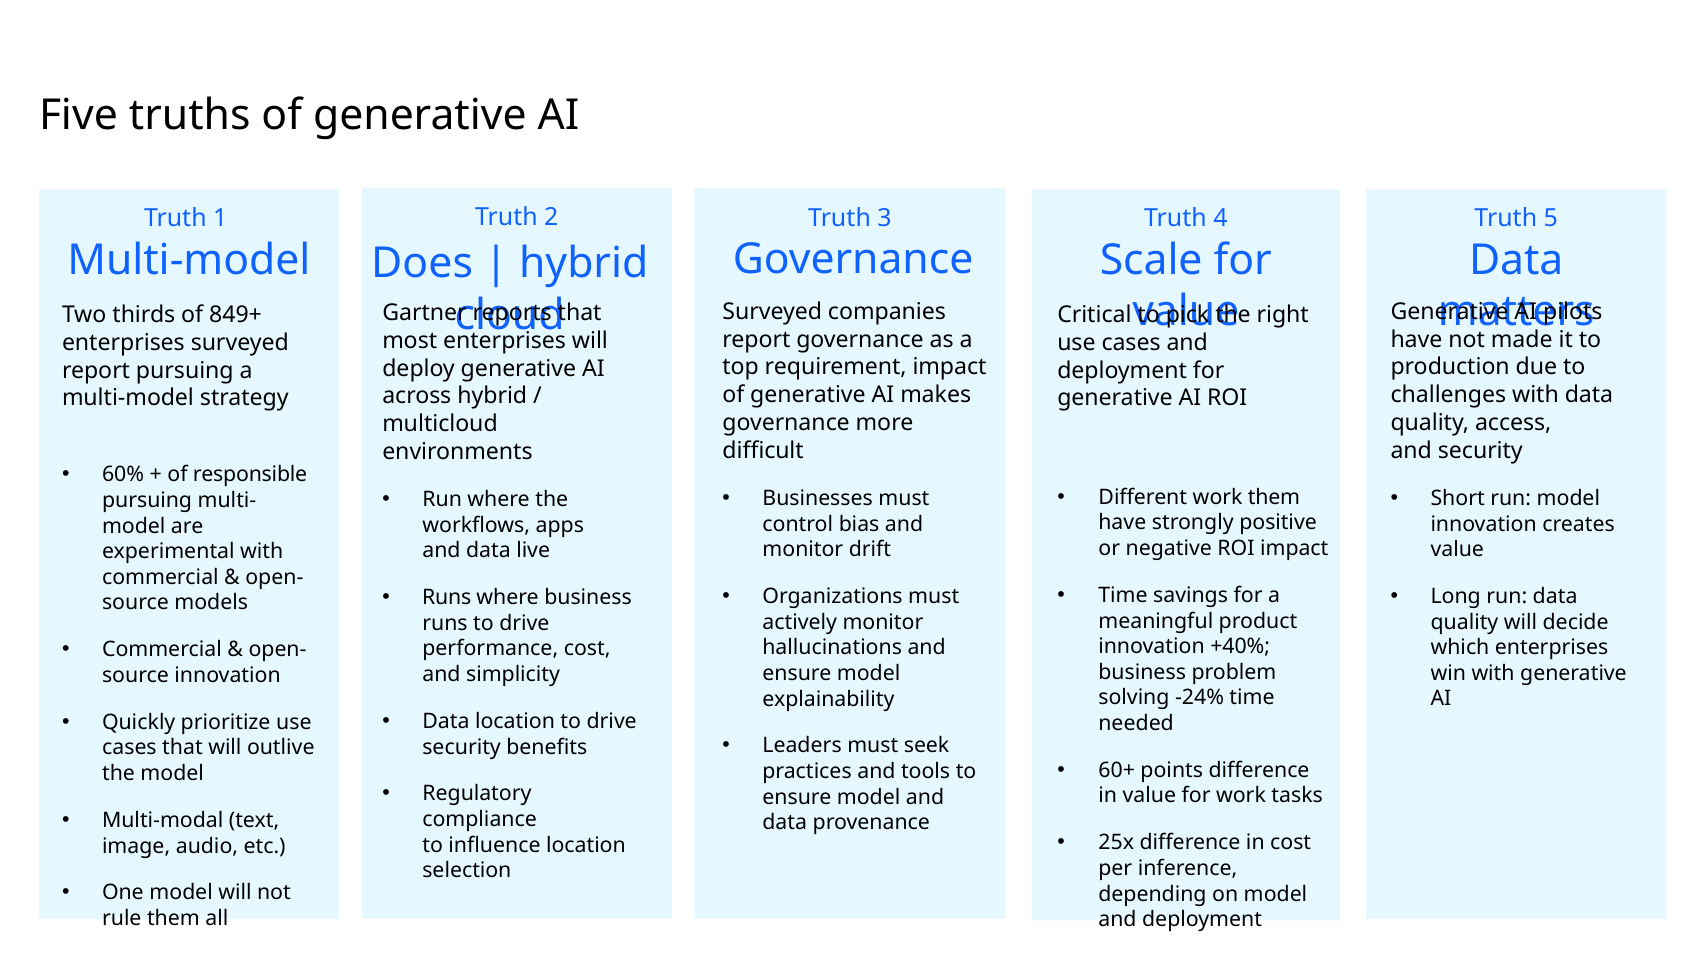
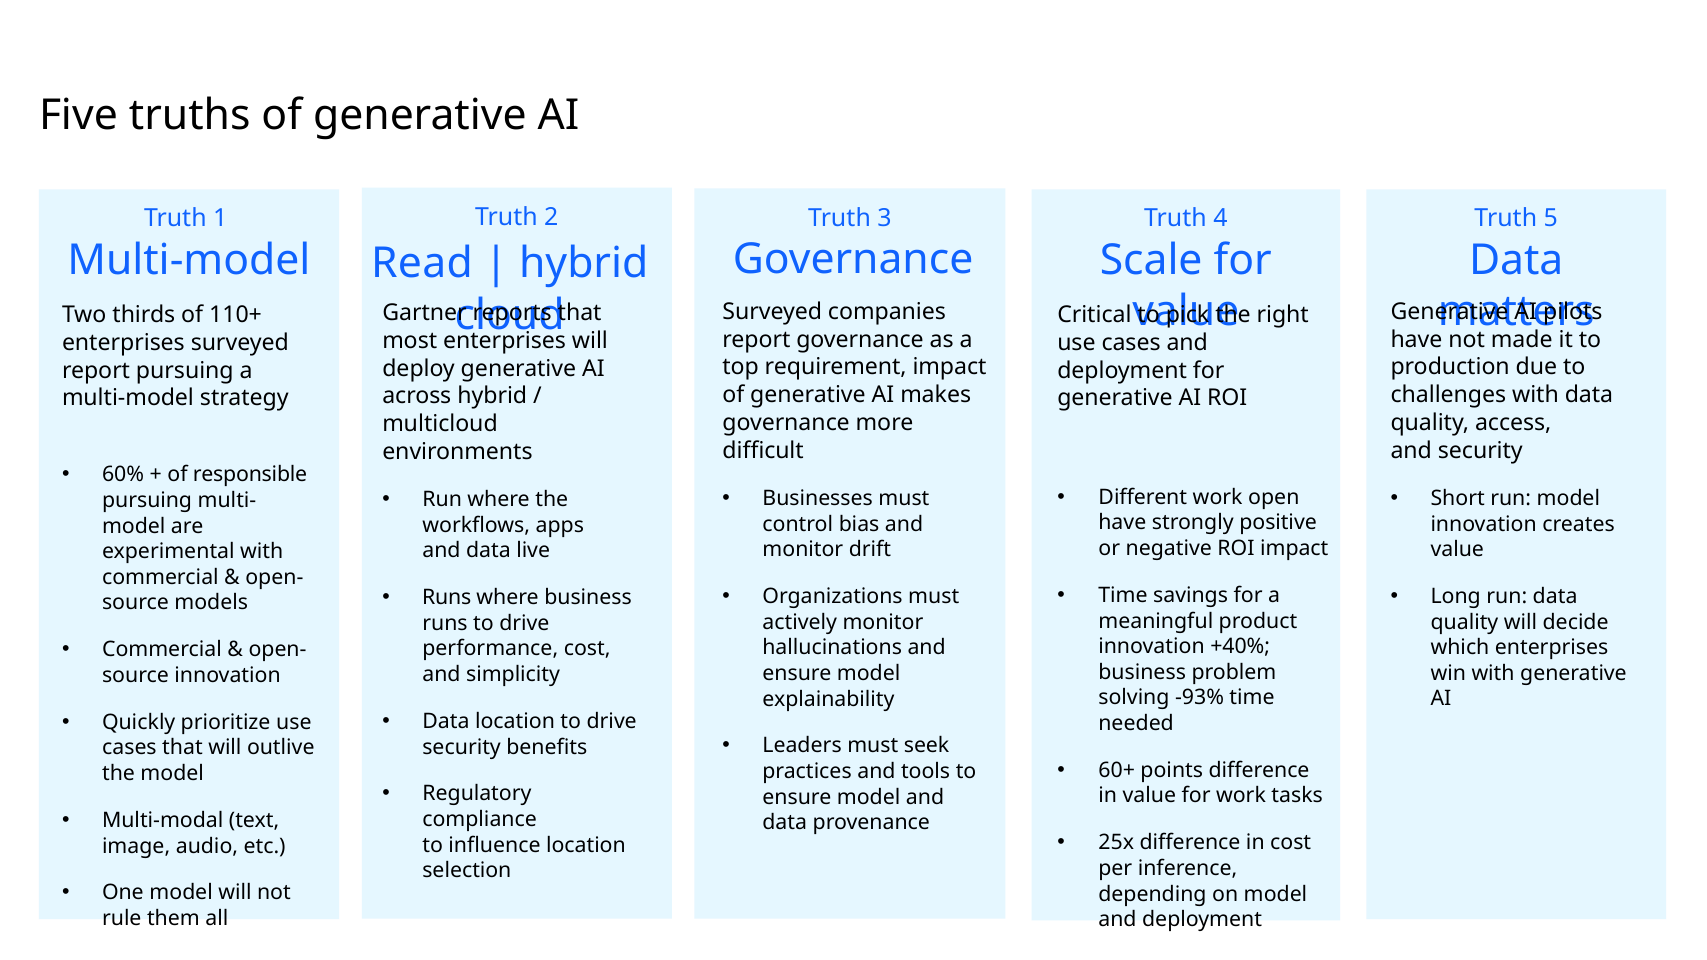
Does: Does -> Read
849+: 849+ -> 110+
work them: them -> open
-24%: -24% -> -93%
